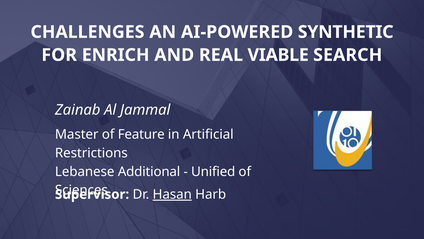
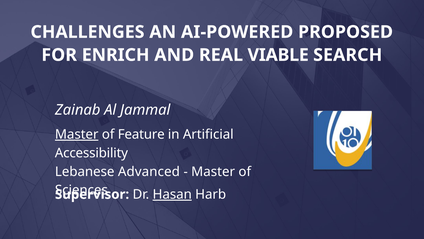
SYNTHETIC: SYNTHETIC -> PROPOSED
Master at (77, 134) underline: none -> present
Restrictions: Restrictions -> Accessibility
Additional: Additional -> Advanced
Unified at (213, 171): Unified -> Master
